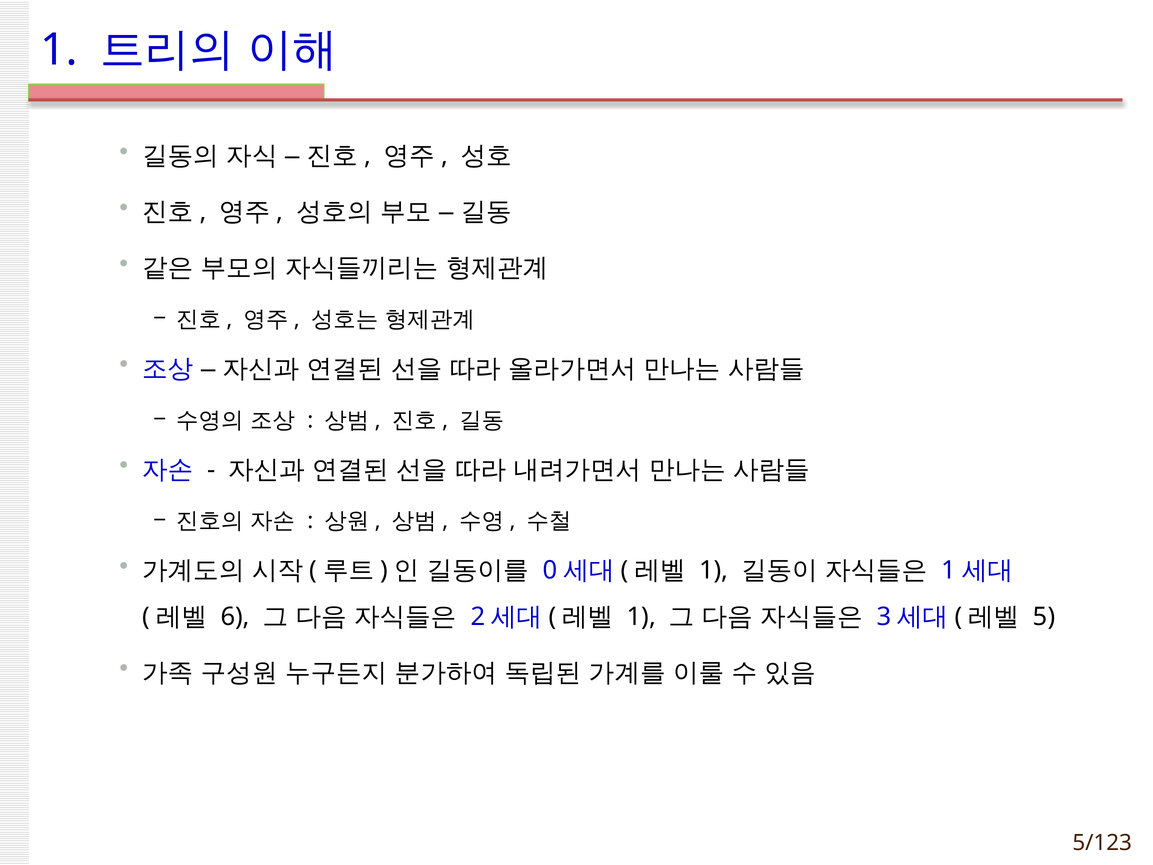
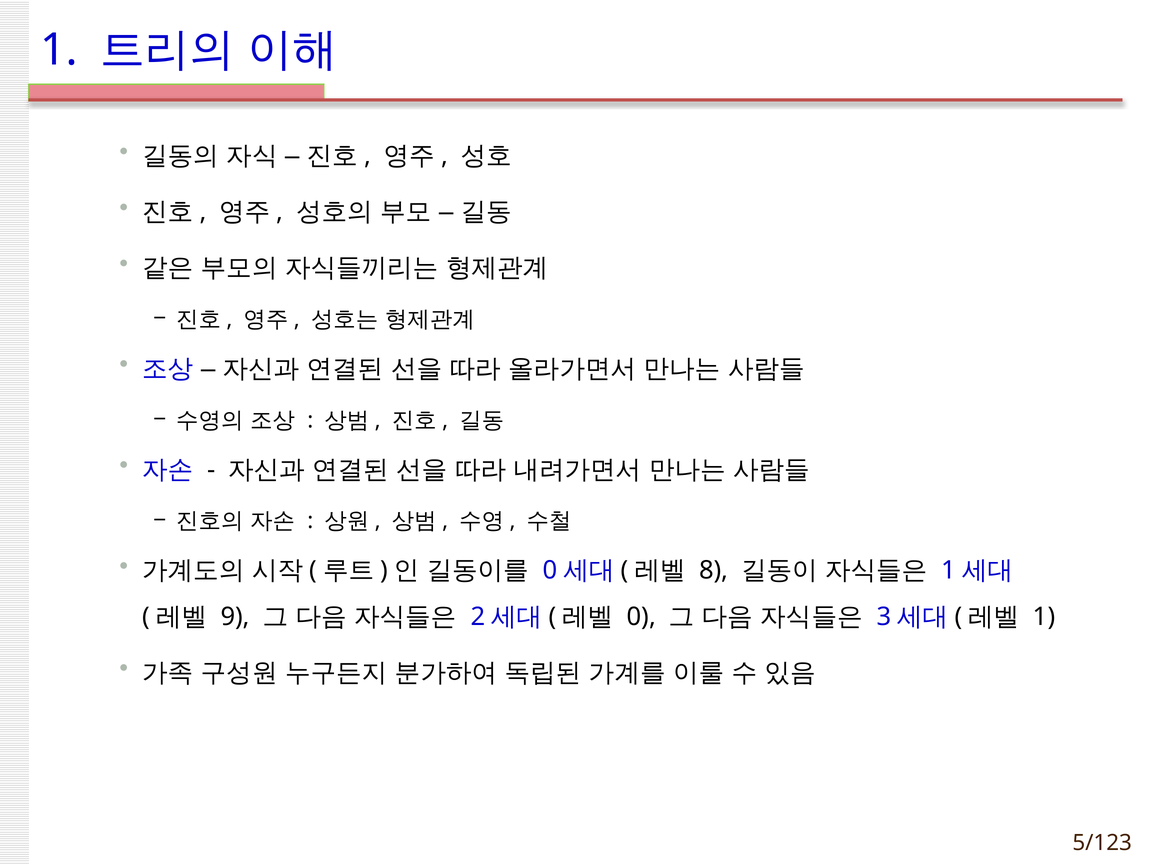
1 at (714, 570): 1 -> 8
6: 6 -> 9
1 at (641, 616): 1 -> 0
5 at (1044, 616): 5 -> 1
